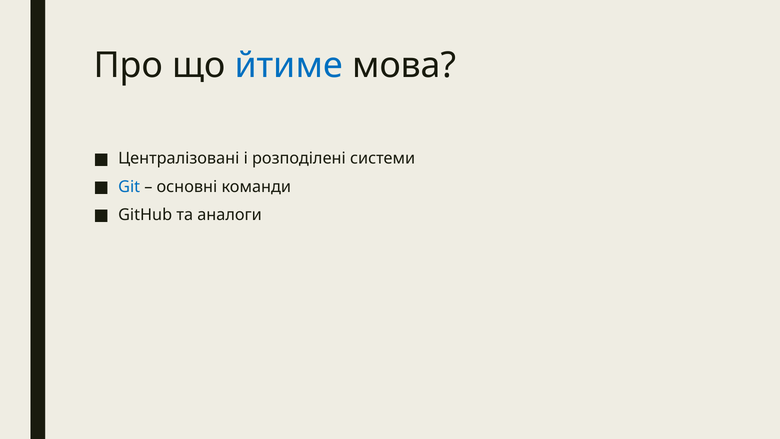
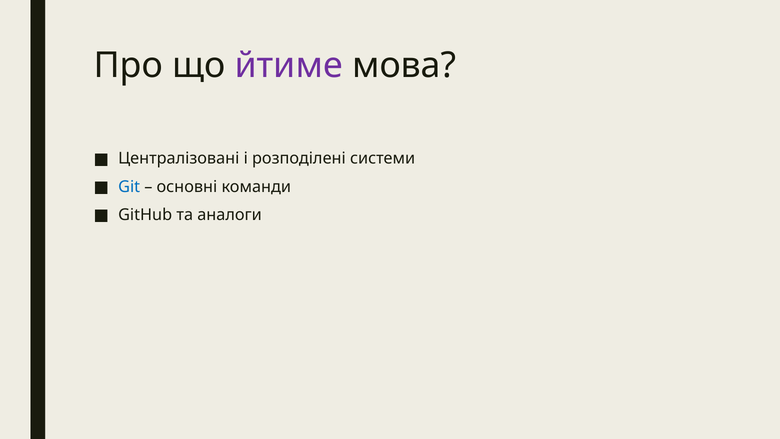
йтиме colour: blue -> purple
